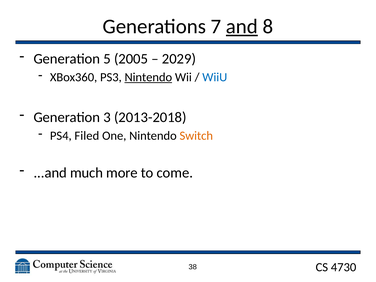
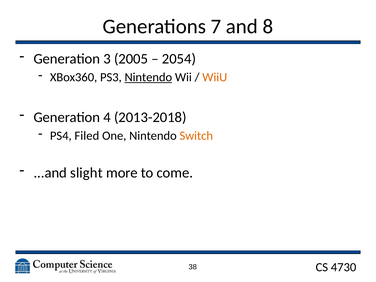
and underline: present -> none
5: 5 -> 3
2029: 2029 -> 2054
WiiU colour: blue -> orange
3: 3 -> 4
much: much -> slight
